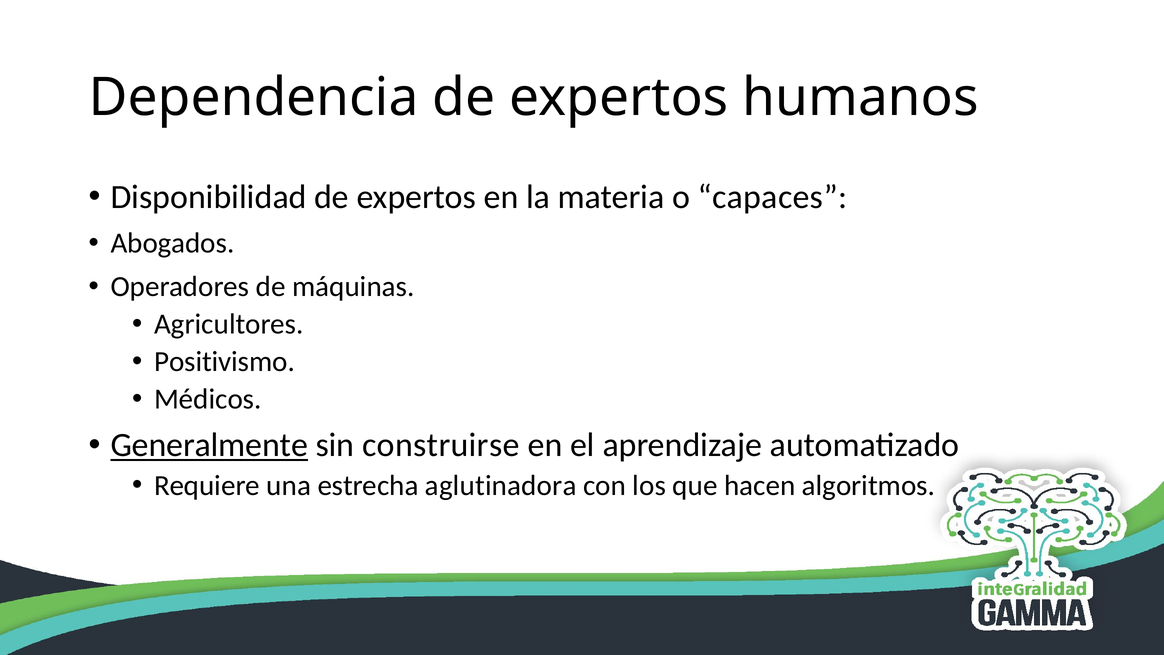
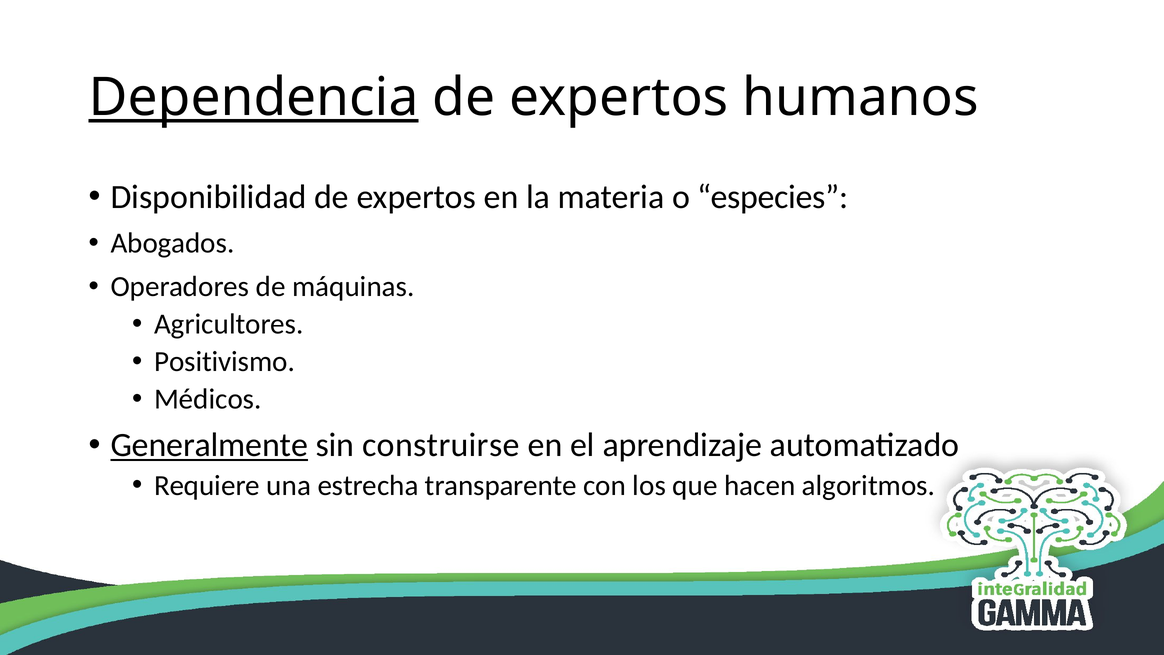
Dependencia underline: none -> present
capaces: capaces -> especies
aglutinadora: aglutinadora -> transparente
